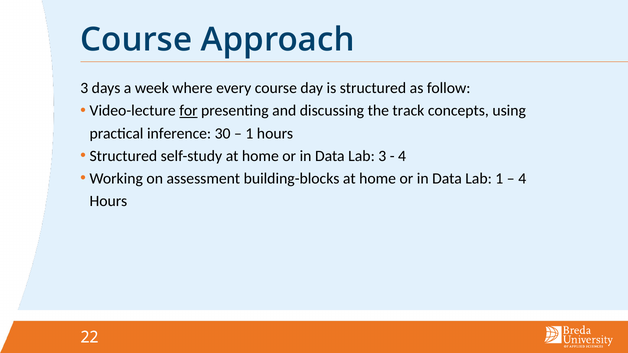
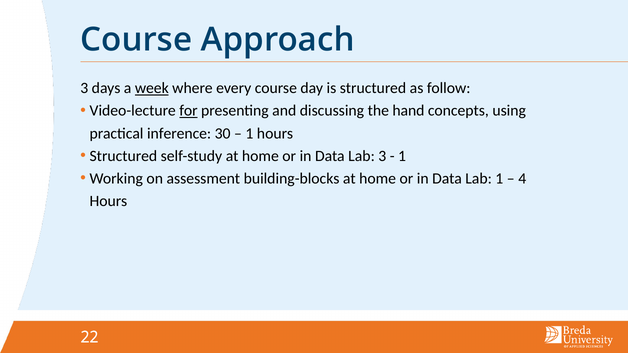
week underline: none -> present
track: track -> hand
4 at (402, 156): 4 -> 1
